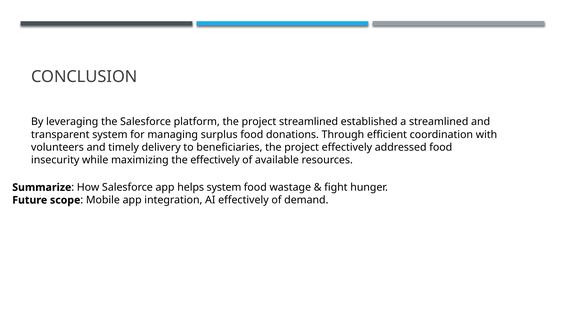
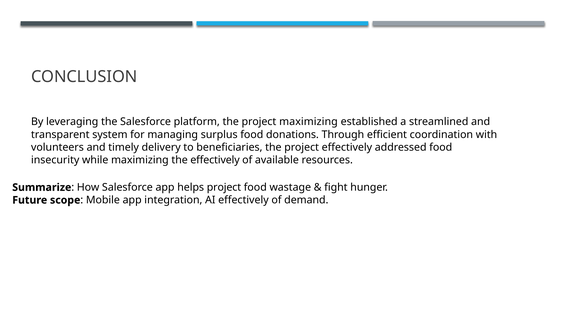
project streamlined: streamlined -> maximizing
helps system: system -> project
